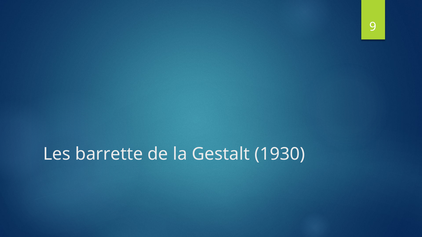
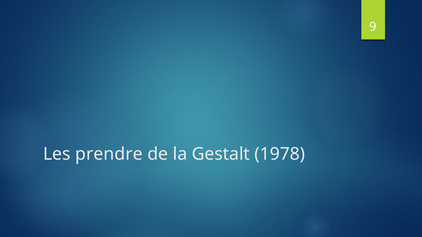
barrette: barrette -> prendre
1930: 1930 -> 1978
